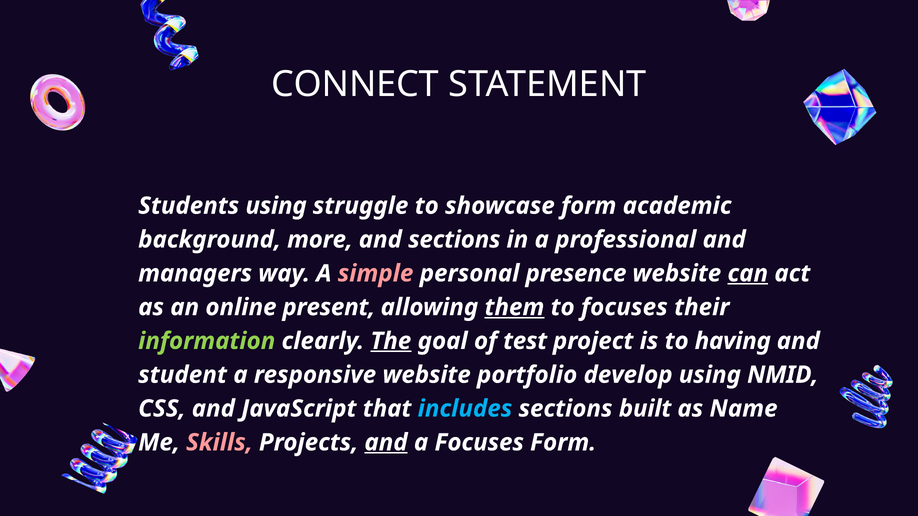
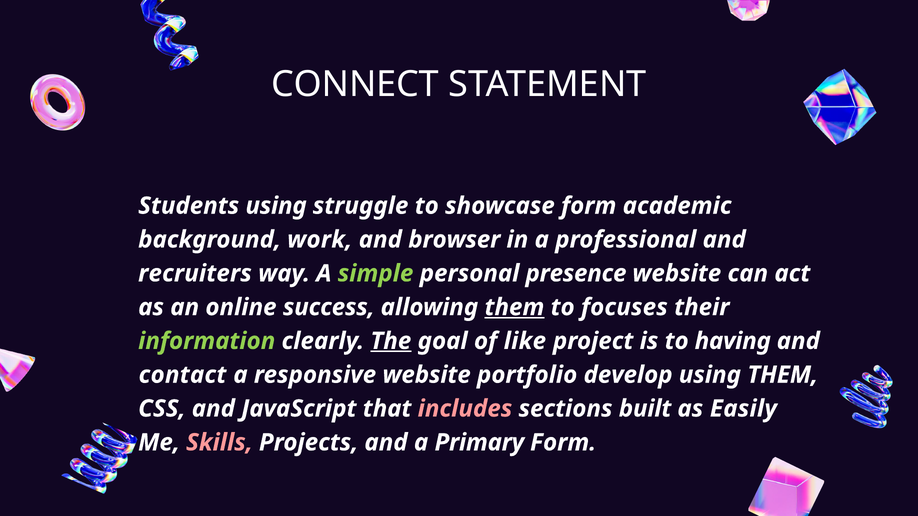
more: more -> work
and sections: sections -> browser
managers: managers -> recruiters
simple colour: pink -> light green
can underline: present -> none
present: present -> success
test: test -> like
student: student -> contact
using NMID: NMID -> THEM
includes colour: light blue -> pink
Name: Name -> Easily
and at (386, 443) underline: present -> none
a Focuses: Focuses -> Primary
